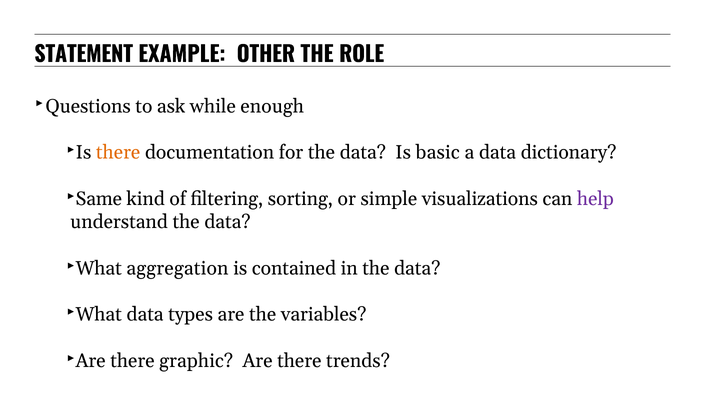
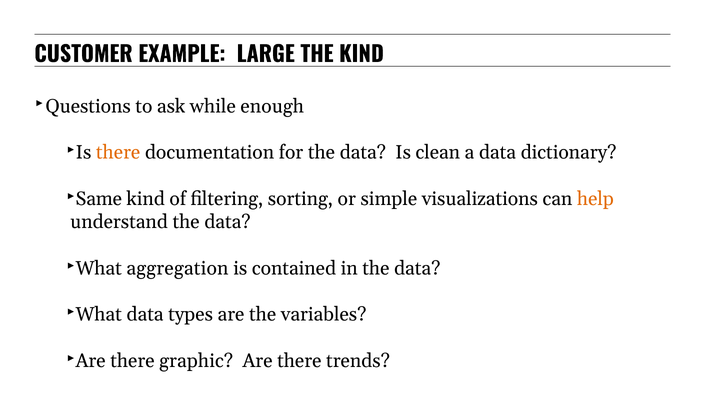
STATEMENT: STATEMENT -> CUSTOMER
OTHER: OTHER -> LARGE
THE ROLE: ROLE -> KIND
basic: basic -> clean
help colour: purple -> orange
